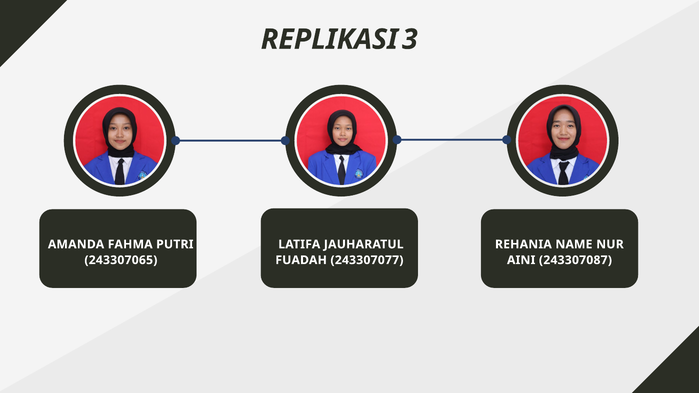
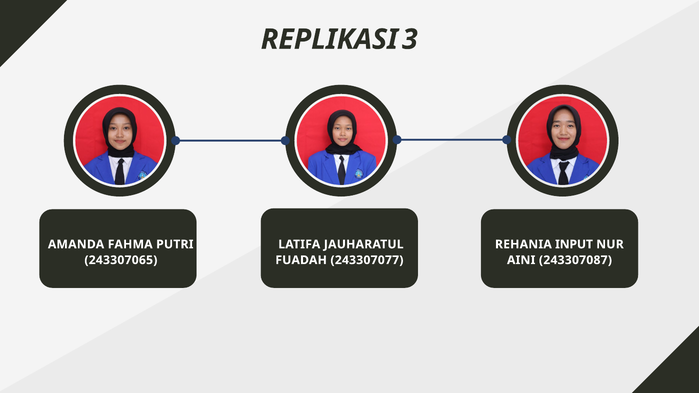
NAME: NAME -> INPUT
